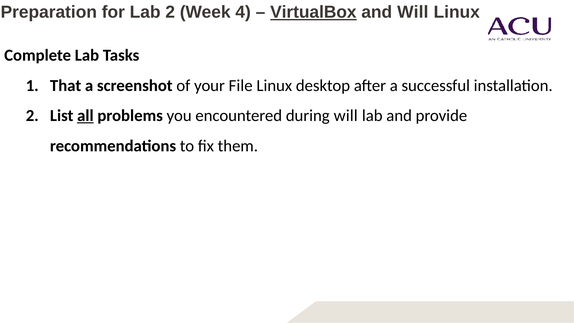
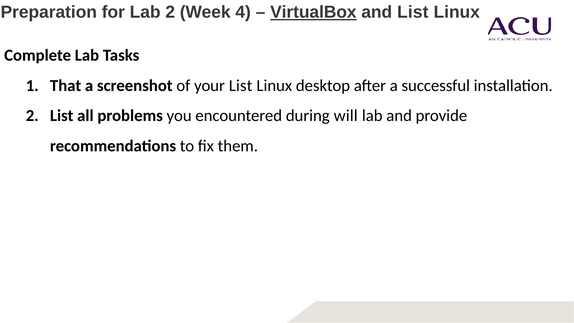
and Will: Will -> List
your File: File -> List
all underline: present -> none
